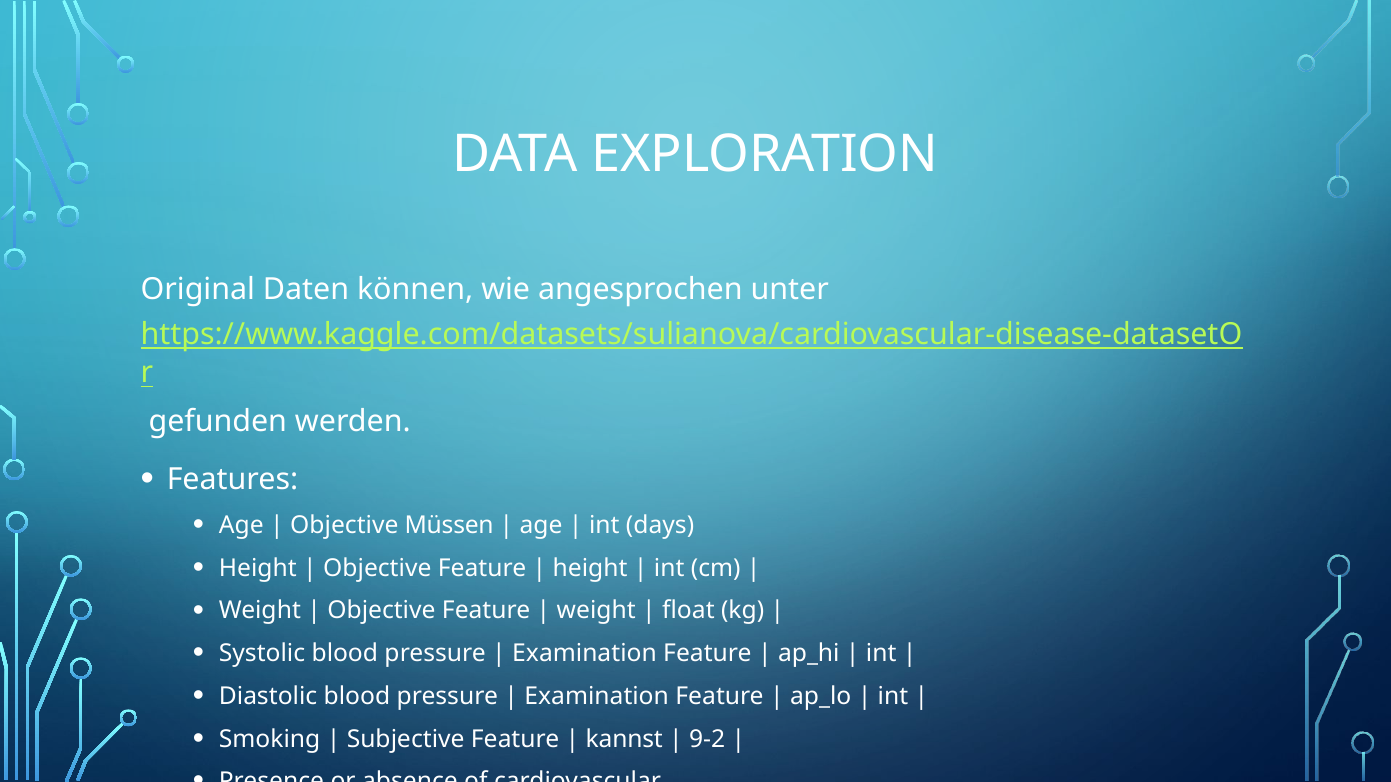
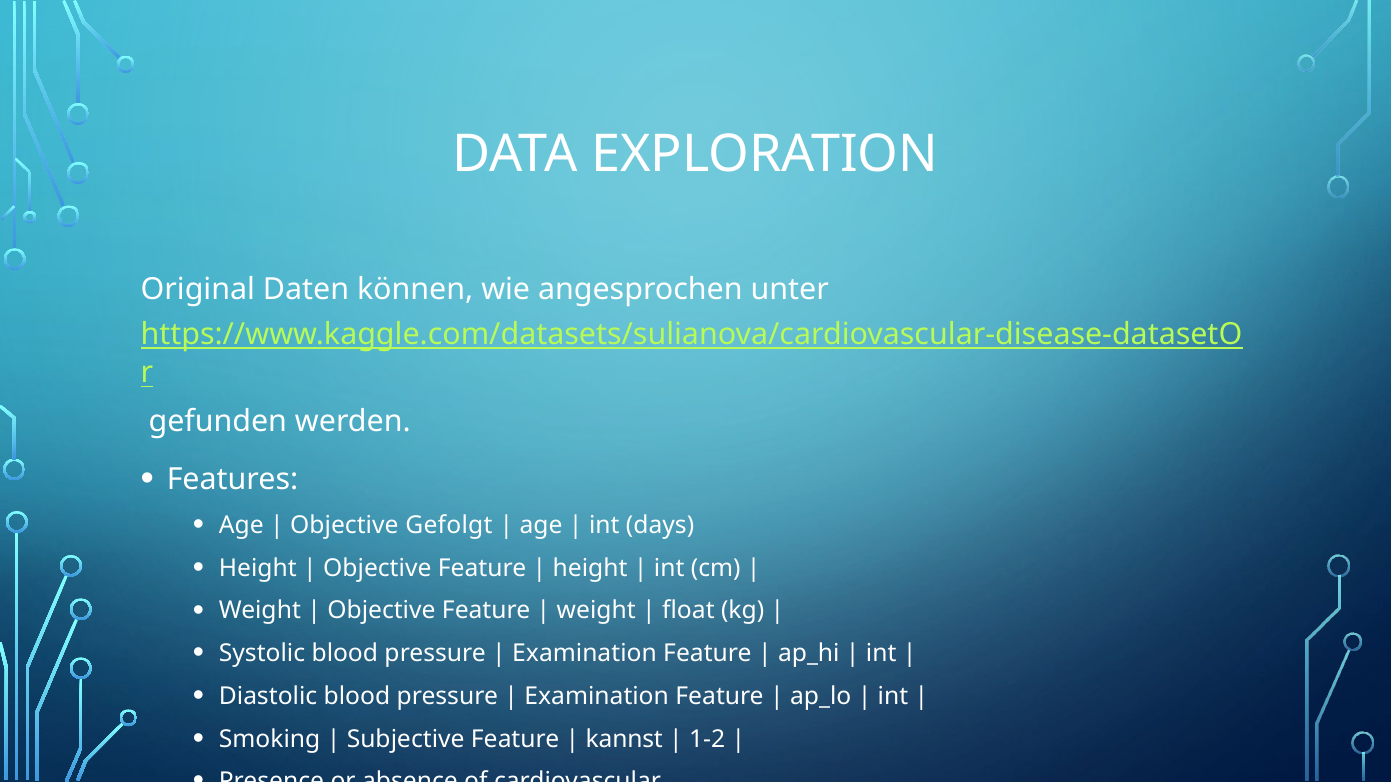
Müssen: Müssen -> Gefolgt
9-2: 9-2 -> 1-2
